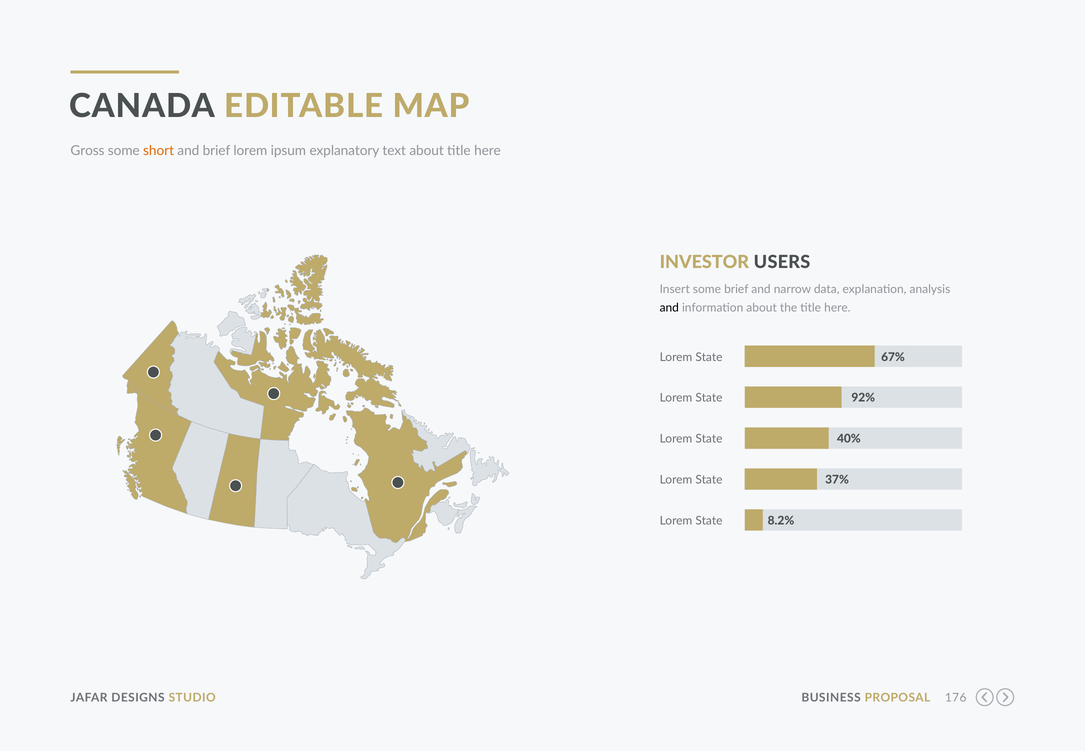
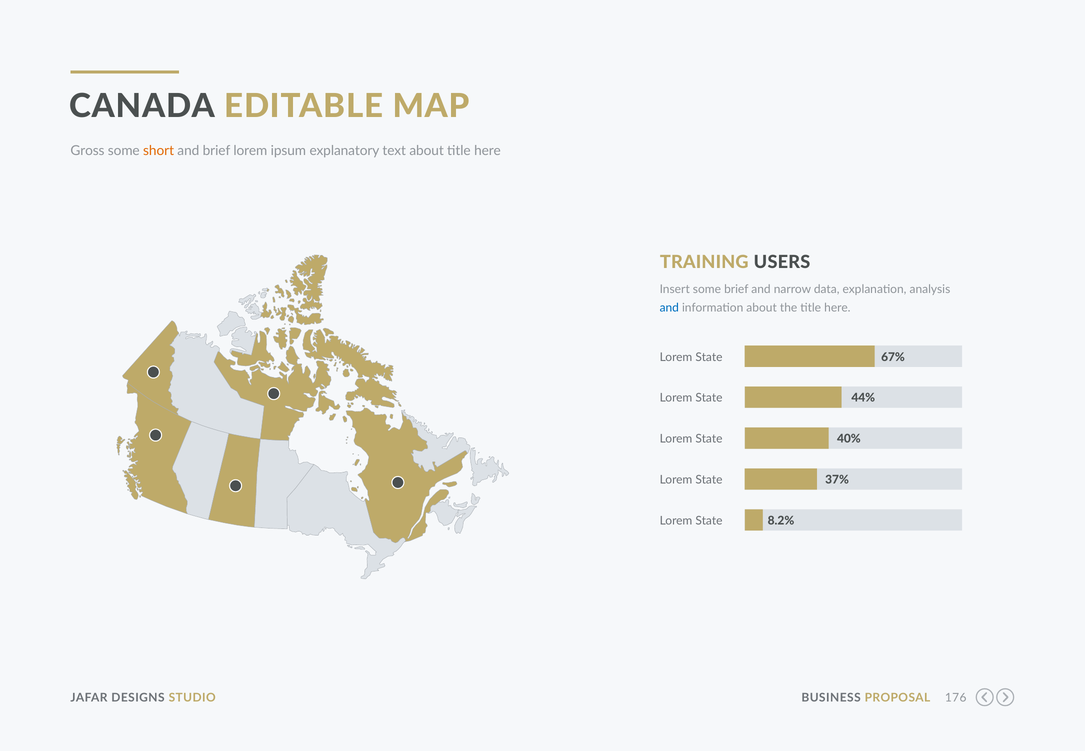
INVESTOR: INVESTOR -> TRAINING
and at (669, 308) colour: black -> blue
92%: 92% -> 44%
